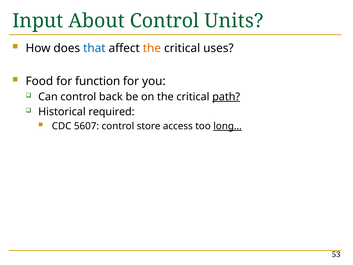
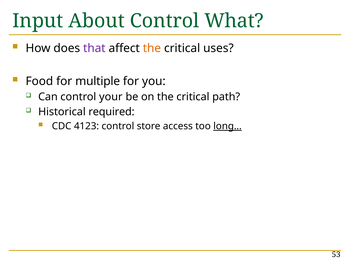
Units: Units -> What
that colour: blue -> purple
function: function -> multiple
back: back -> your
path underline: present -> none
5607: 5607 -> 4123
